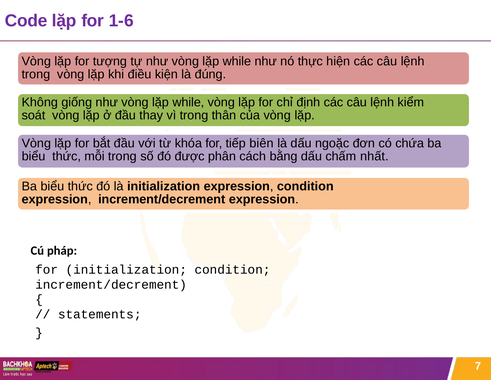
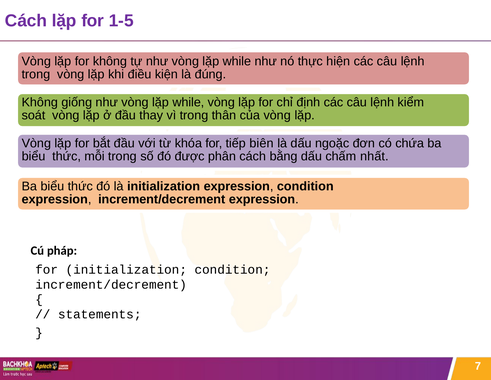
Code at (26, 21): Code -> Cách
1-6: 1-6 -> 1-5
for tượng: tượng -> không
